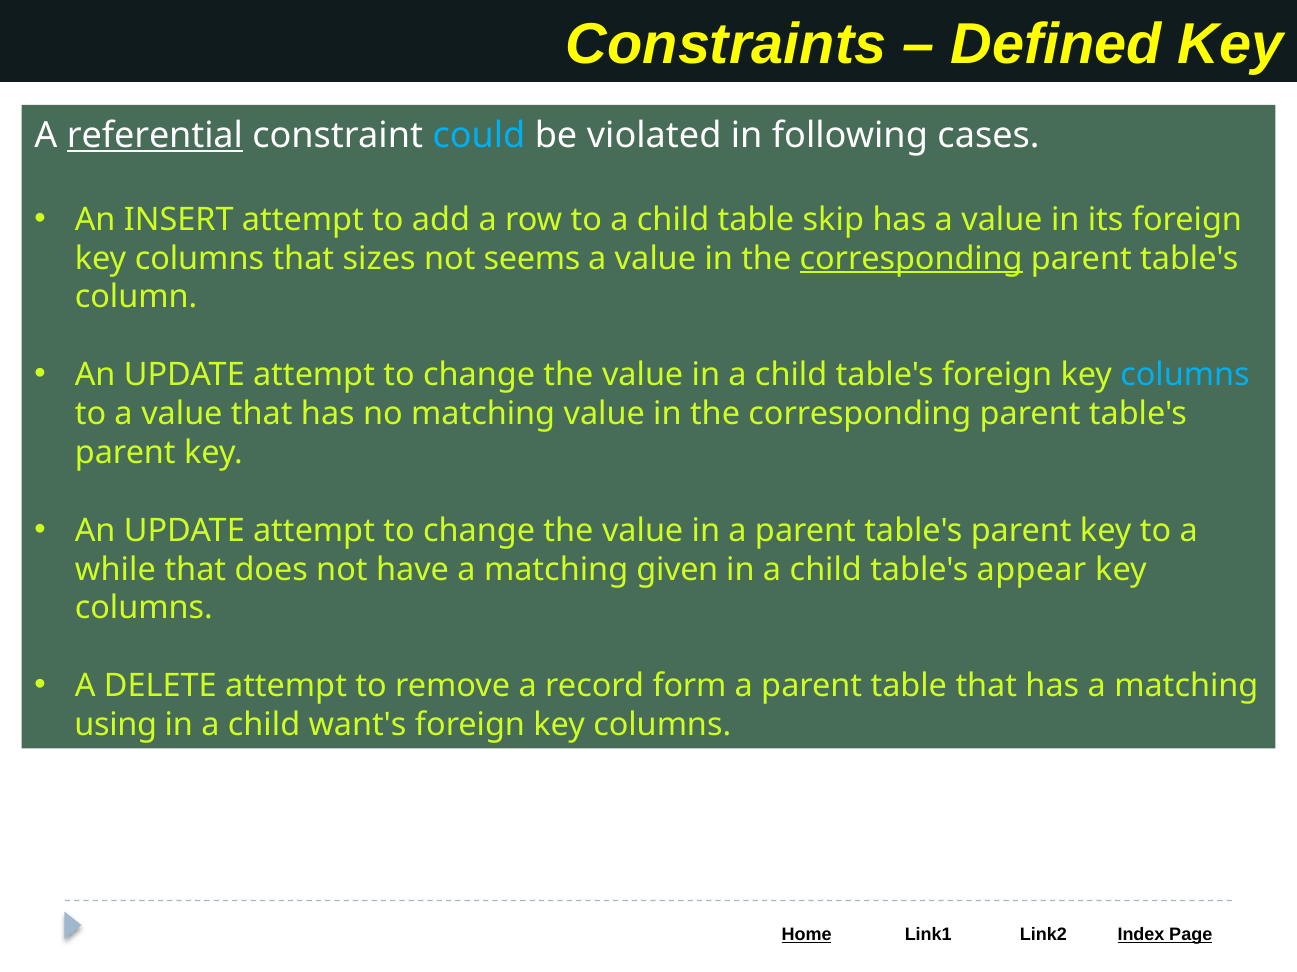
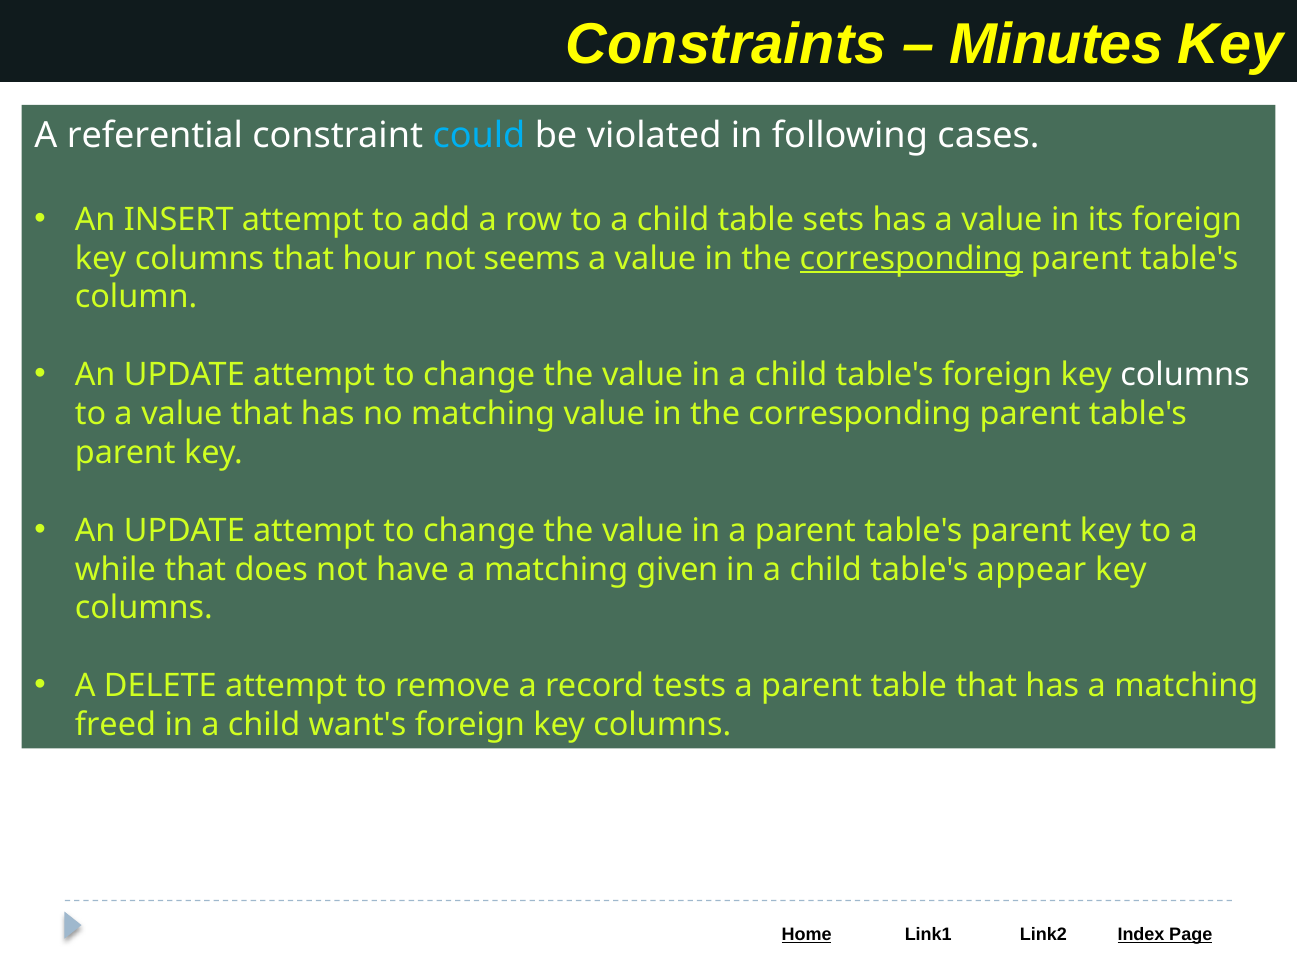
Defined: Defined -> Minutes
referential underline: present -> none
skip: skip -> sets
sizes: sizes -> hour
columns at (1185, 375) colour: light blue -> white
form: form -> tests
using: using -> freed
